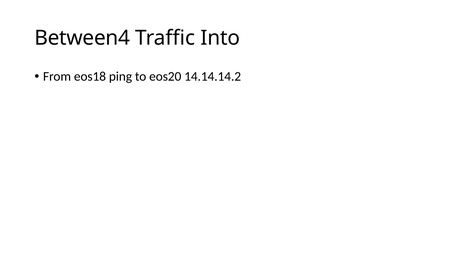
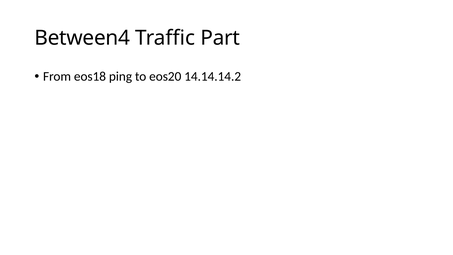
Into: Into -> Part
